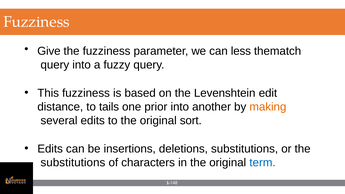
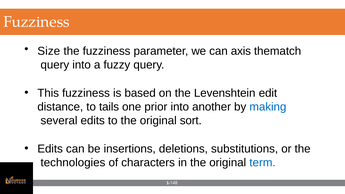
Give: Give -> Size
less: less -> axis
making colour: orange -> blue
substitutions at (73, 163): substitutions -> technologies
